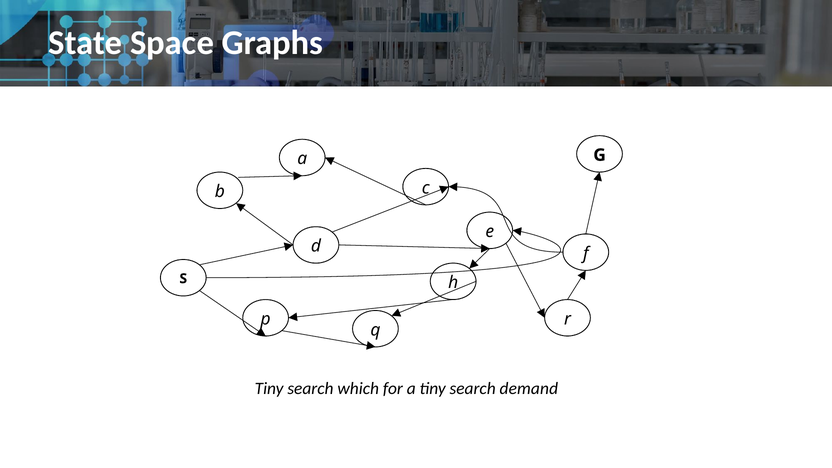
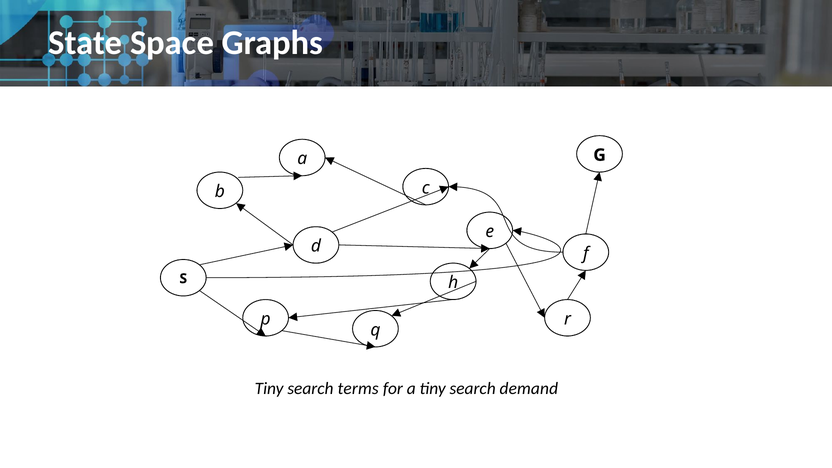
which: which -> terms
